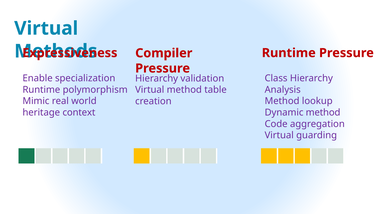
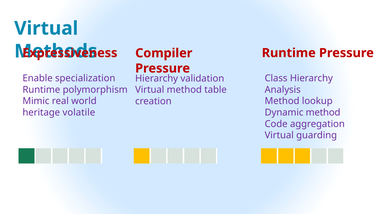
context: context -> volatile
